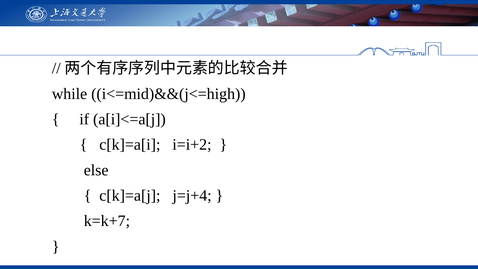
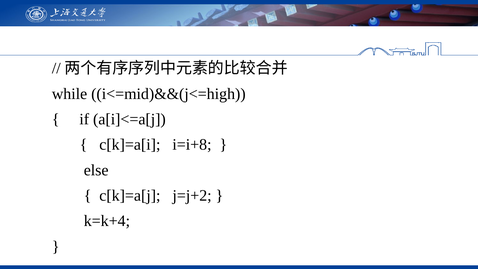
i=i+2: i=i+2 -> i=i+8
j=j+4: j=j+4 -> j=j+2
k=k+7: k=k+7 -> k=k+4
